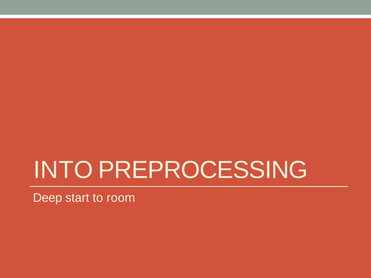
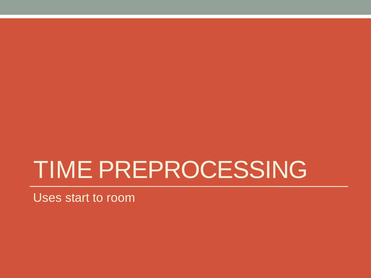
INTO: INTO -> TIME
Deep: Deep -> Uses
